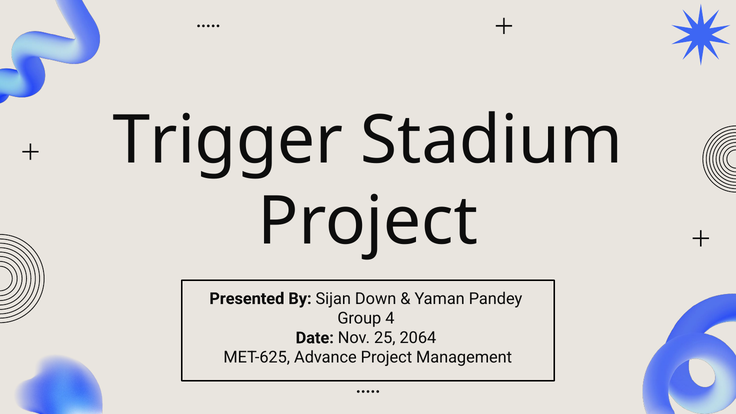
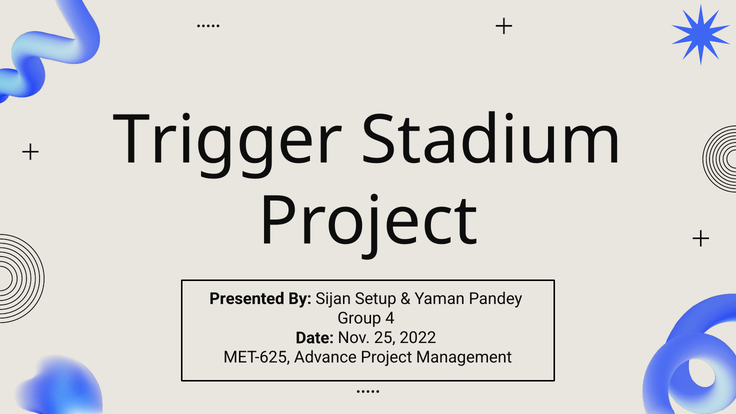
Down: Down -> Setup
2064: 2064 -> 2022
